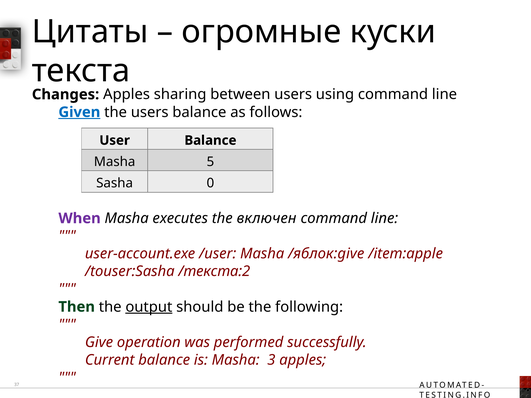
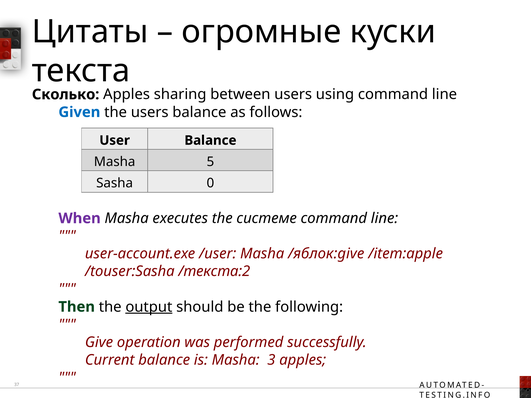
Changes: Changes -> Сколько
Given underline: present -> none
включен: включен -> системе
